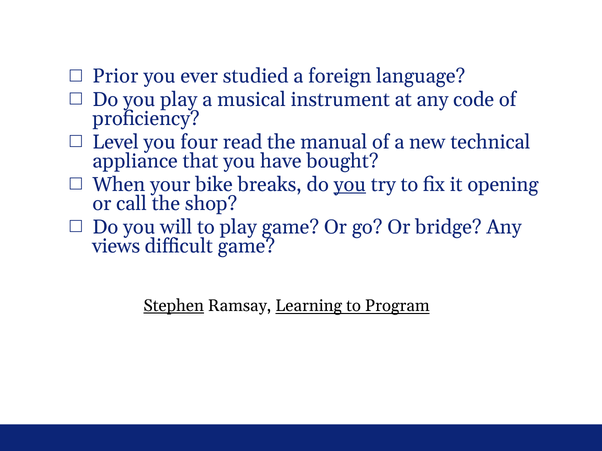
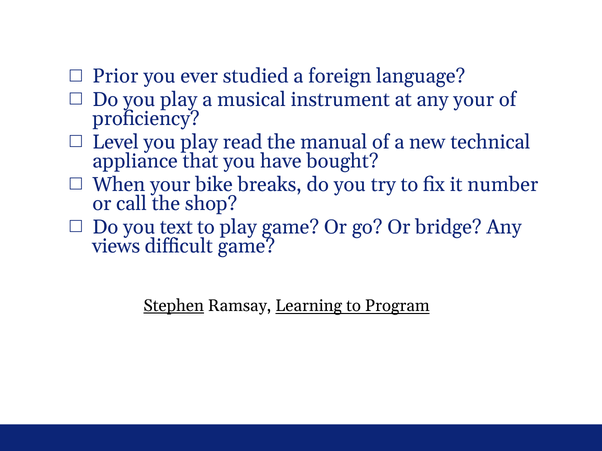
any code: code -> your
four at (199, 142): four -> play
you at (350, 185) underline: present -> none
opening: opening -> number
will: will -> text
